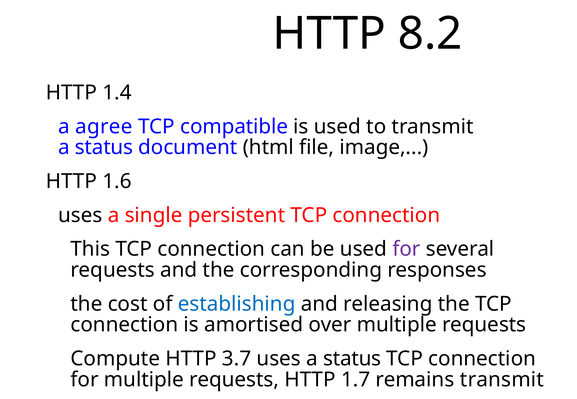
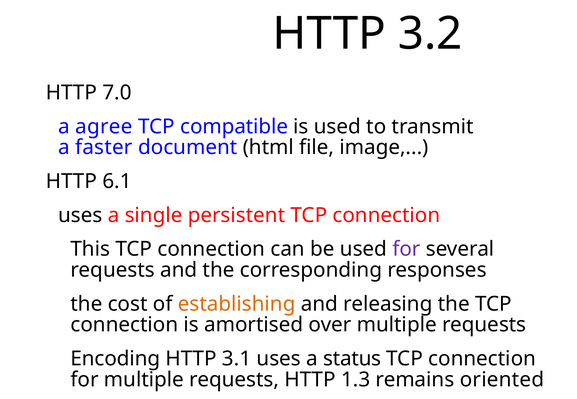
8.2: 8.2 -> 3.2
1.4: 1.4 -> 7.0
status at (104, 148): status -> faster
1.6: 1.6 -> 6.1
establishing colour: blue -> orange
Compute: Compute -> Encoding
3.7: 3.7 -> 3.1
1.7: 1.7 -> 1.3
remains transmit: transmit -> oriented
